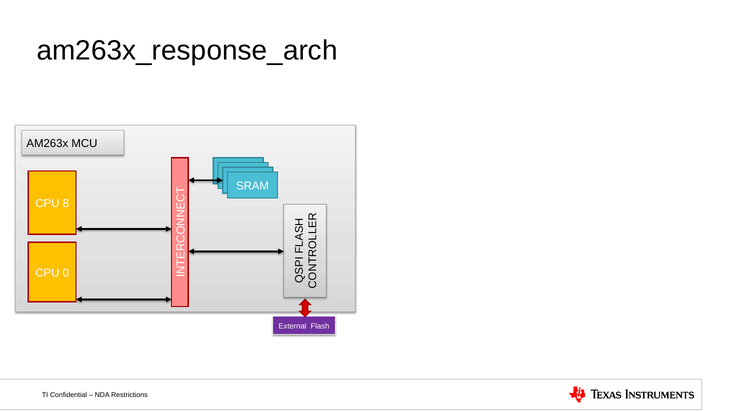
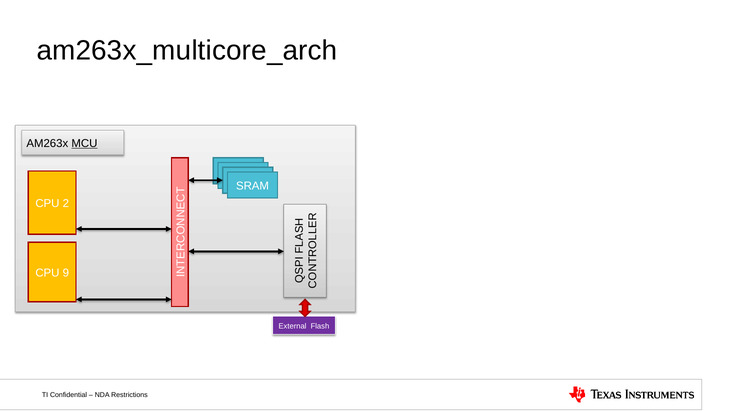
am263x_response_arch: am263x_response_arch -> am263x_multicore_arch
MCU underline: none -> present
8: 8 -> 2
0: 0 -> 9
